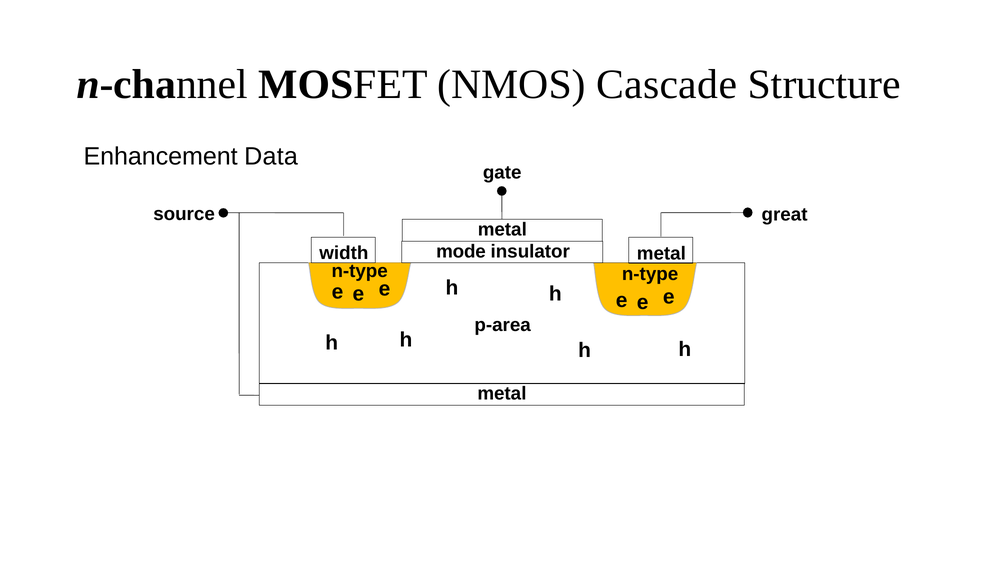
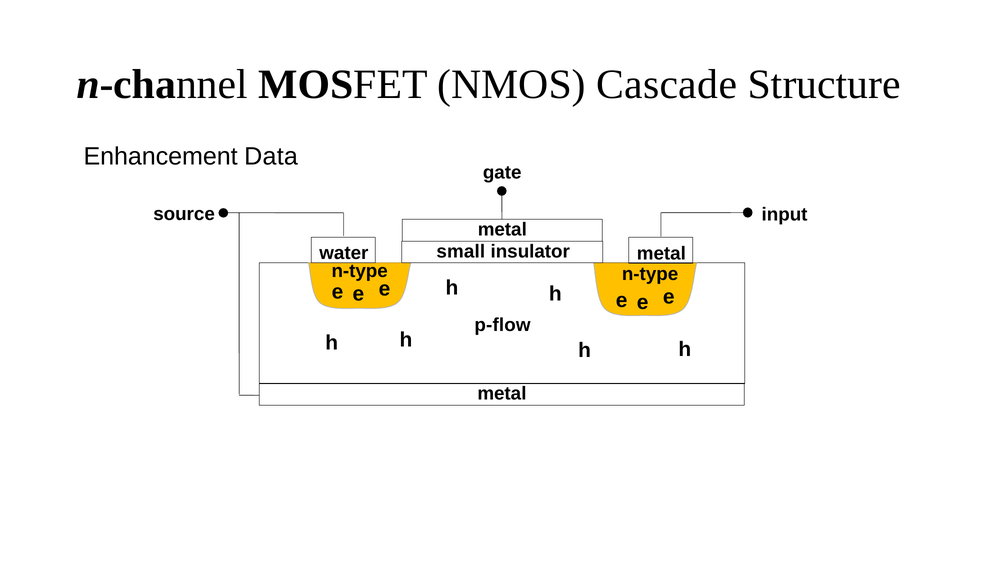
great: great -> input
mode: mode -> small
width: width -> water
p-area: p-area -> p-flow
